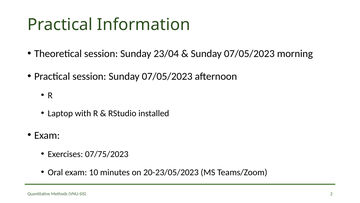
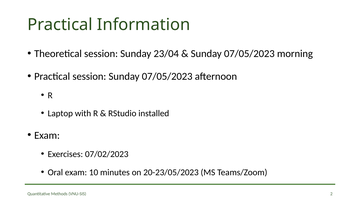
07/75/2023: 07/75/2023 -> 07/02/2023
